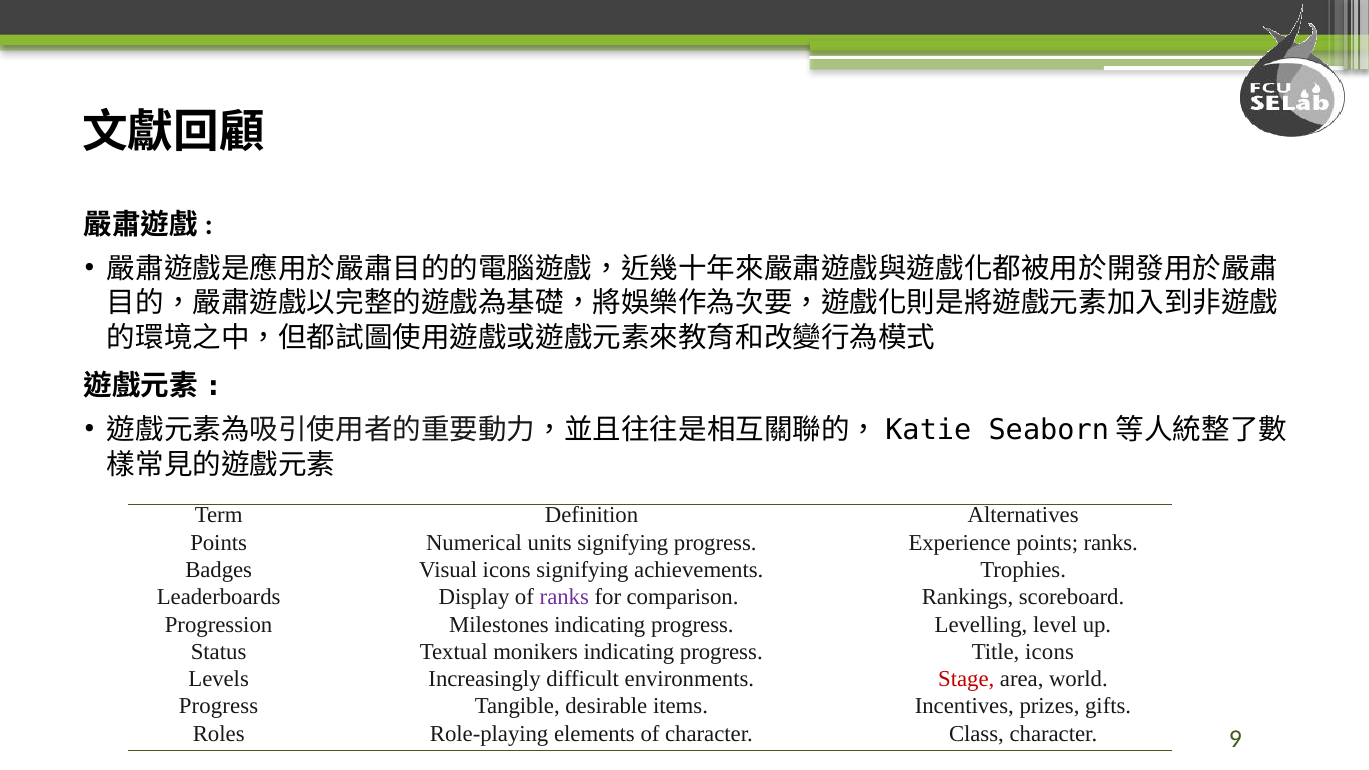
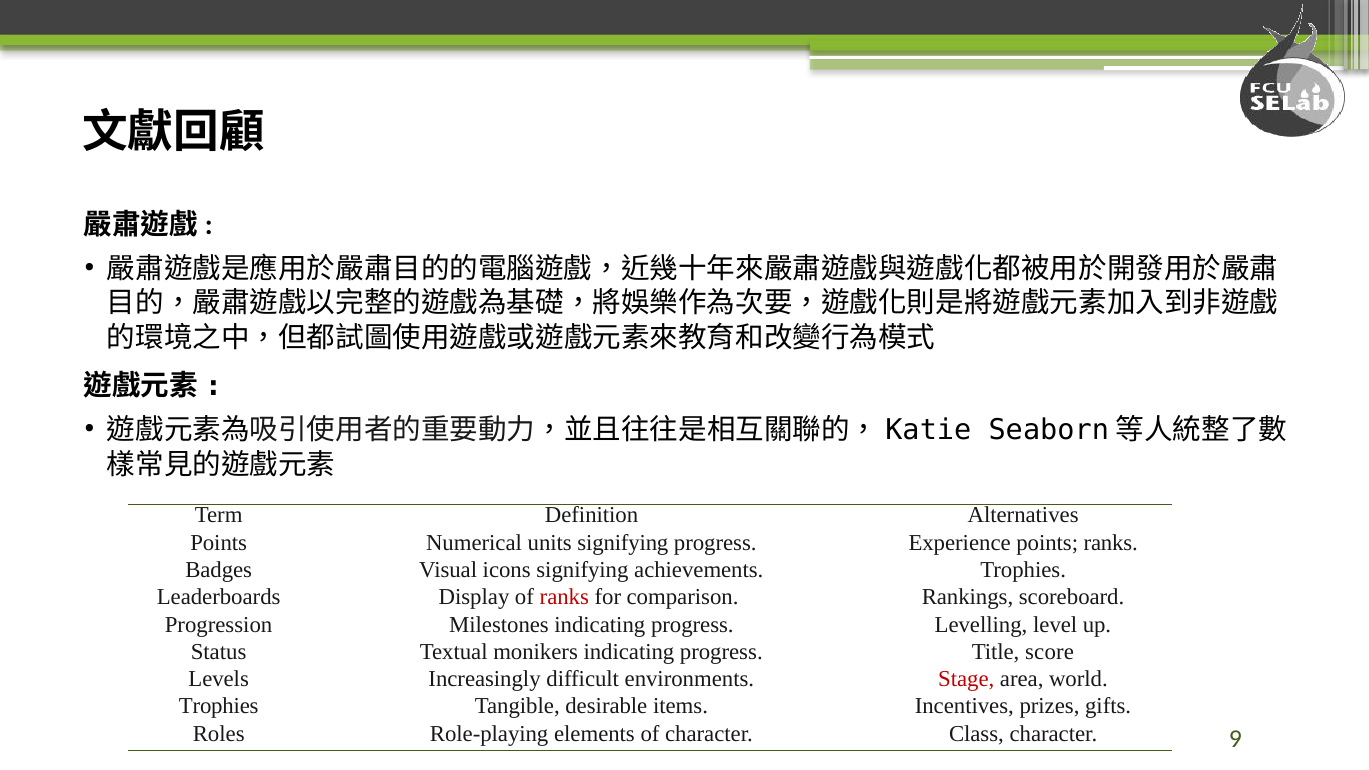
ranks at (564, 597) colour: purple -> red
Title icons: icons -> score
Progress at (219, 707): Progress -> Trophies
